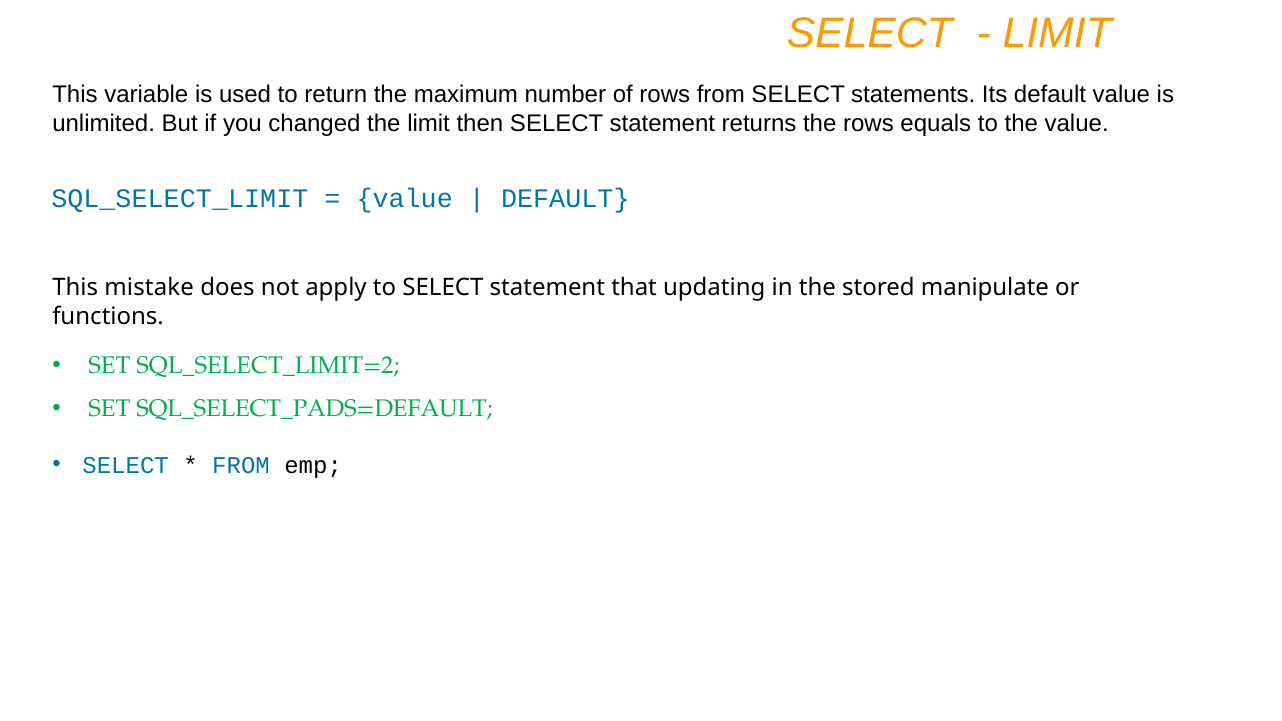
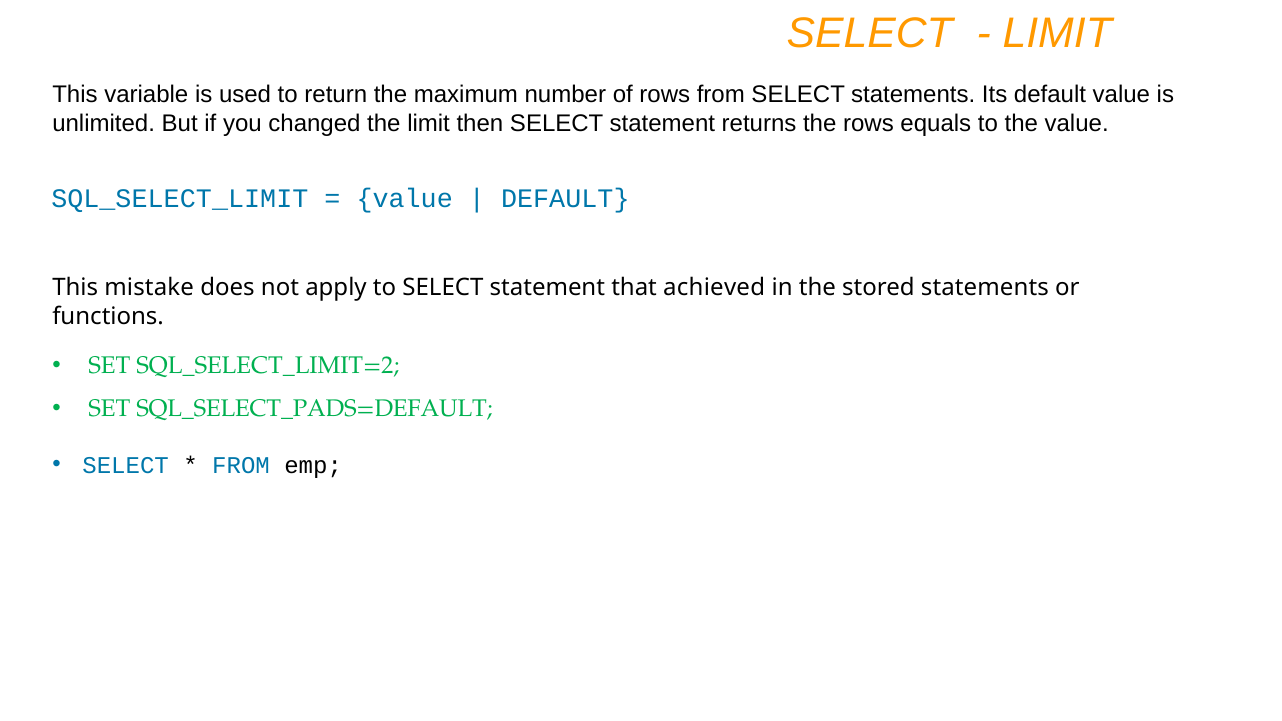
updating: updating -> achieved
stored manipulate: manipulate -> statements
